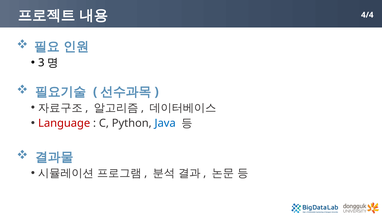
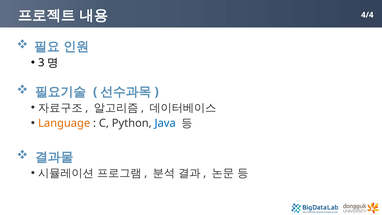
Language colour: red -> orange
